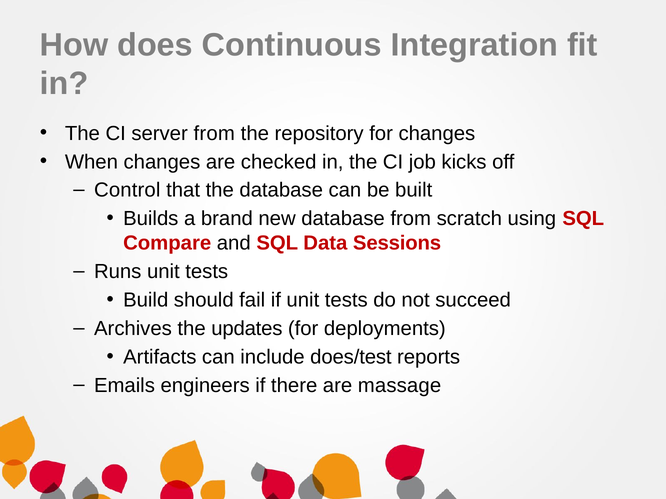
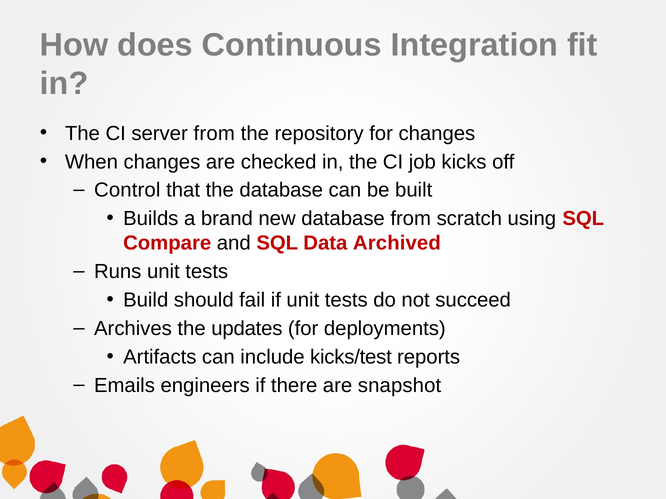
Sessions: Sessions -> Archived
does/test: does/test -> kicks/test
massage: massage -> snapshot
